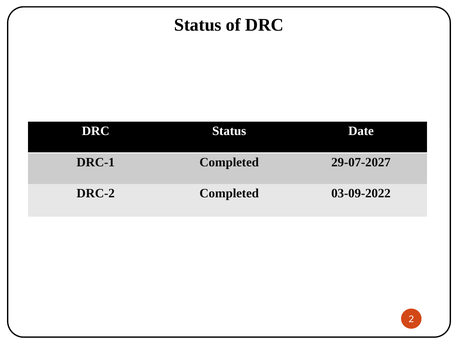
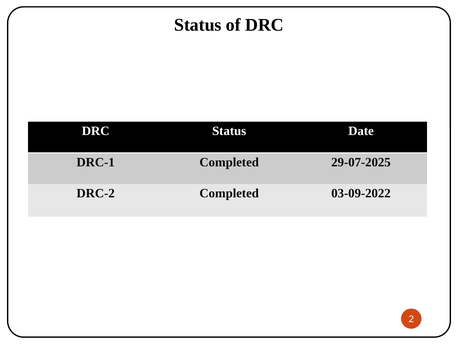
29-07-2027: 29-07-2027 -> 29-07-2025
